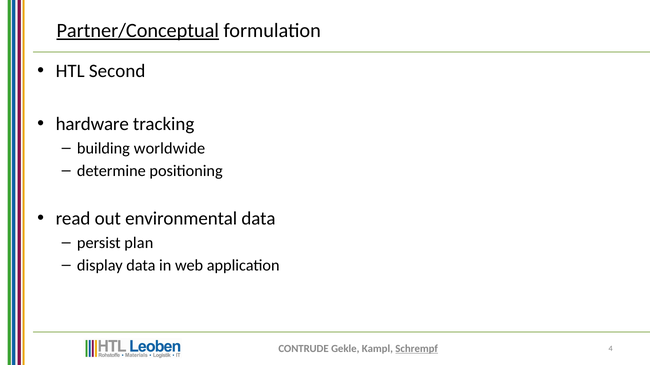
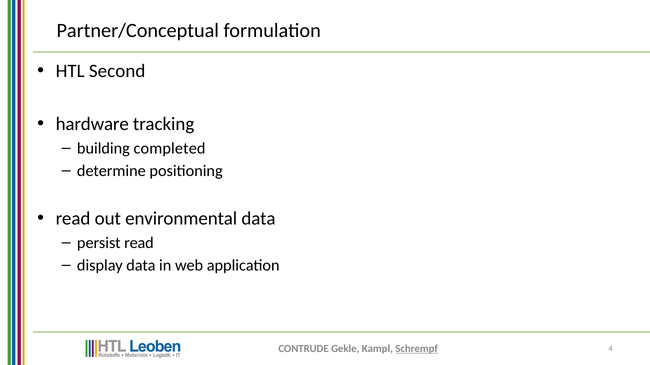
Partner/Conceptual underline: present -> none
worldwide: worldwide -> completed
persist plan: plan -> read
